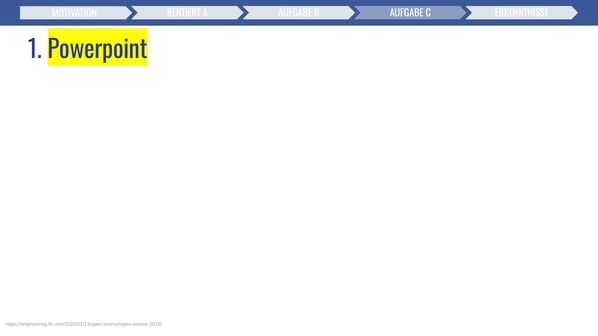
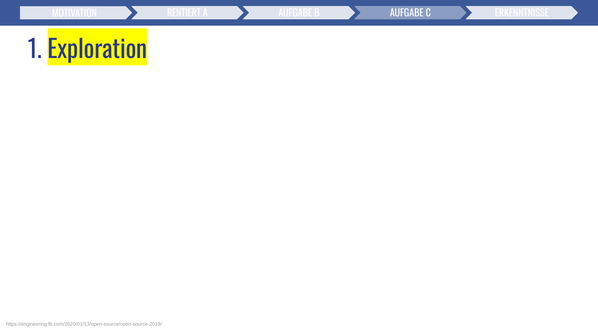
Powerpoint: Powerpoint -> Exploration
